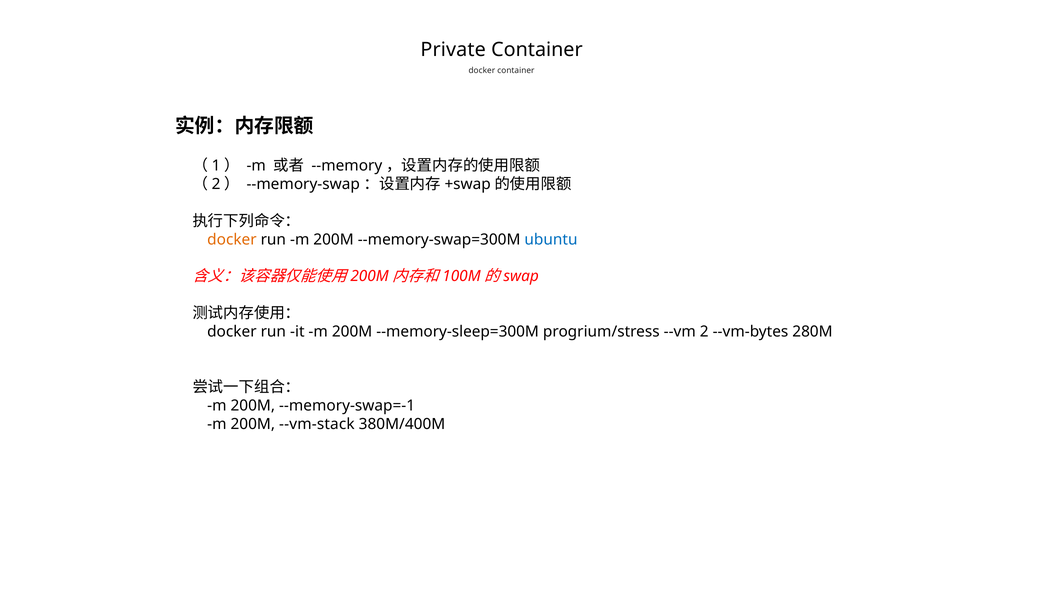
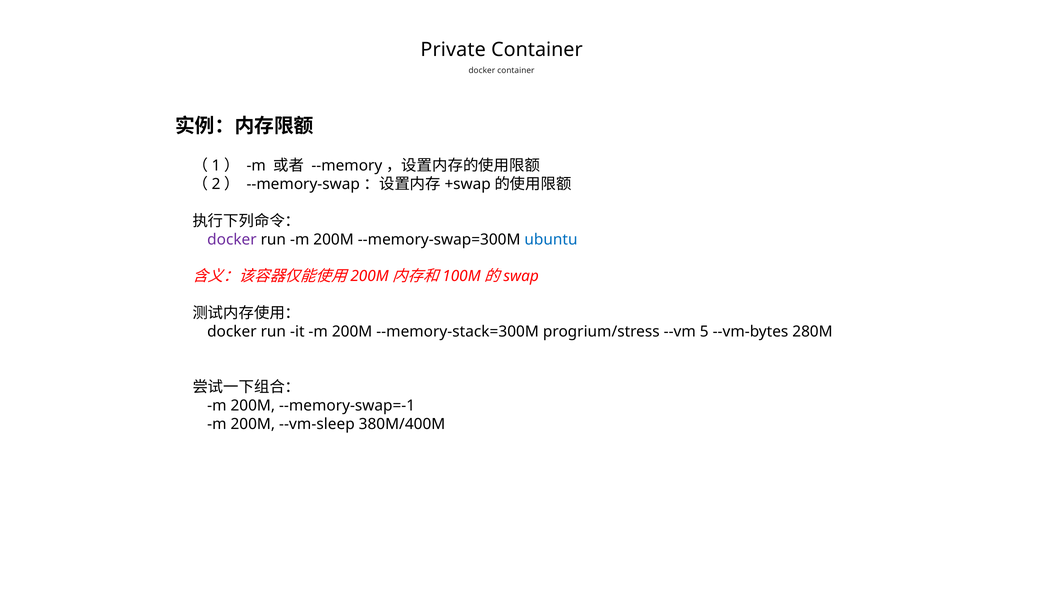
docker at (232, 239) colour: orange -> purple
--memory-sleep=300M: --memory-sleep=300M -> --memory-stack=300M
2: 2 -> 5
--vm-stack: --vm-stack -> --vm-sleep
